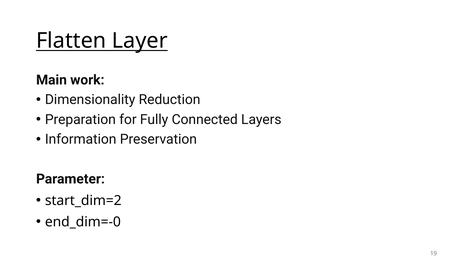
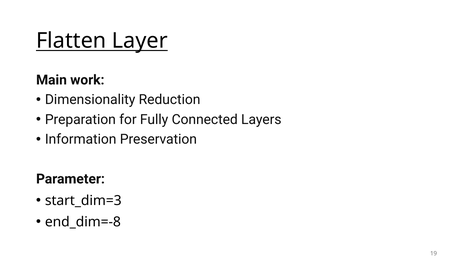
start_dim=2: start_dim=2 -> start_dim=3
end_dim=-0: end_dim=-0 -> end_dim=-8
